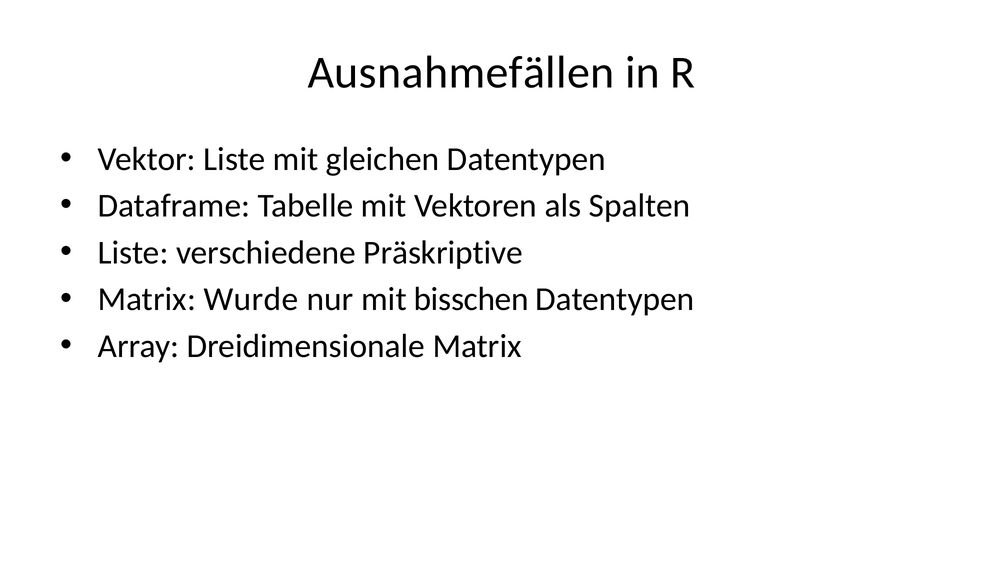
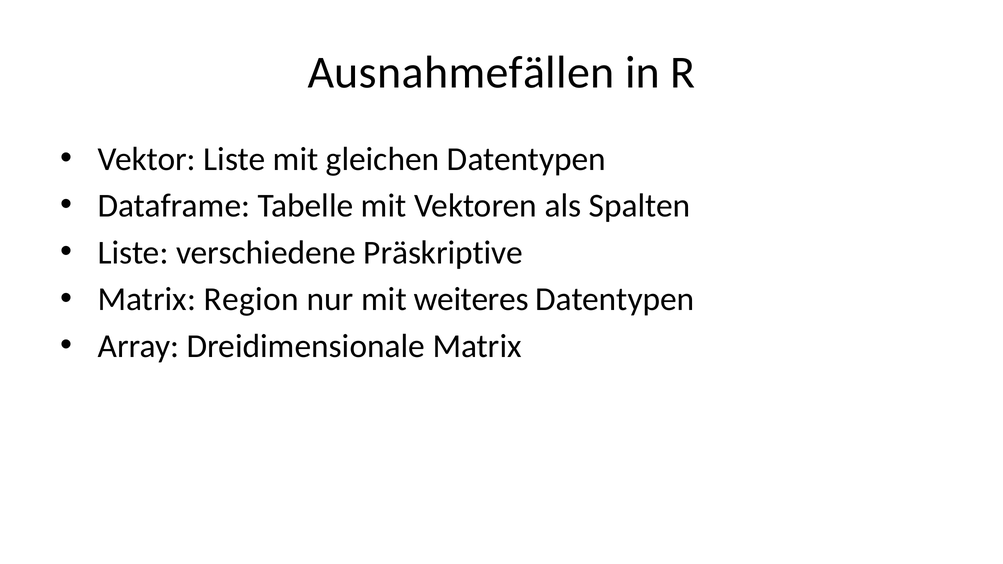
Wurde: Wurde -> Region
bisschen: bisschen -> weiteres
